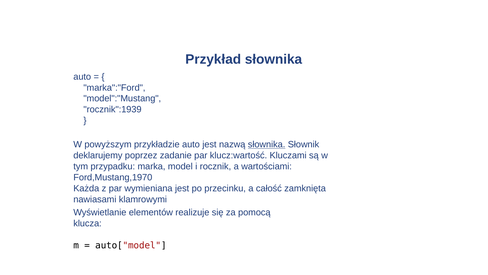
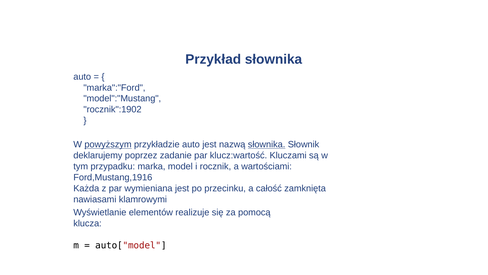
rocznik":1939: rocznik":1939 -> rocznik":1902
powyższym underline: none -> present
Ford,Mustang,1970: Ford,Mustang,1970 -> Ford,Mustang,1916
